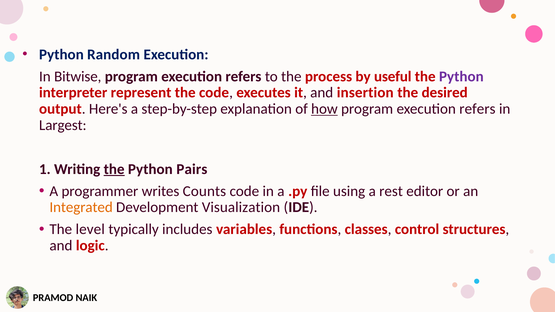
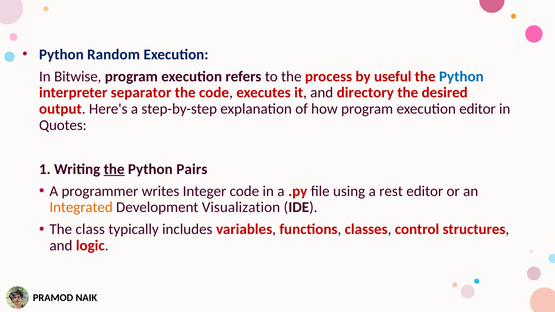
Python at (461, 77) colour: purple -> blue
represent: represent -> separator
insertion: insertion -> directory
how underline: present -> none
refers at (477, 109): refers -> editor
Largest: Largest -> Quotes
Counts: Counts -> Integer
level: level -> class
